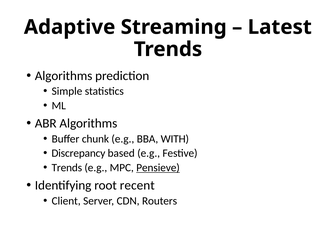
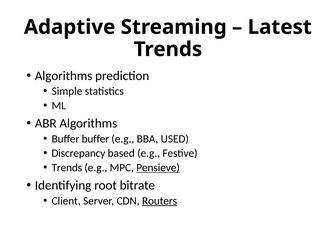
Buffer chunk: chunk -> buffer
WITH: WITH -> USED
recent: recent -> bitrate
Routers underline: none -> present
